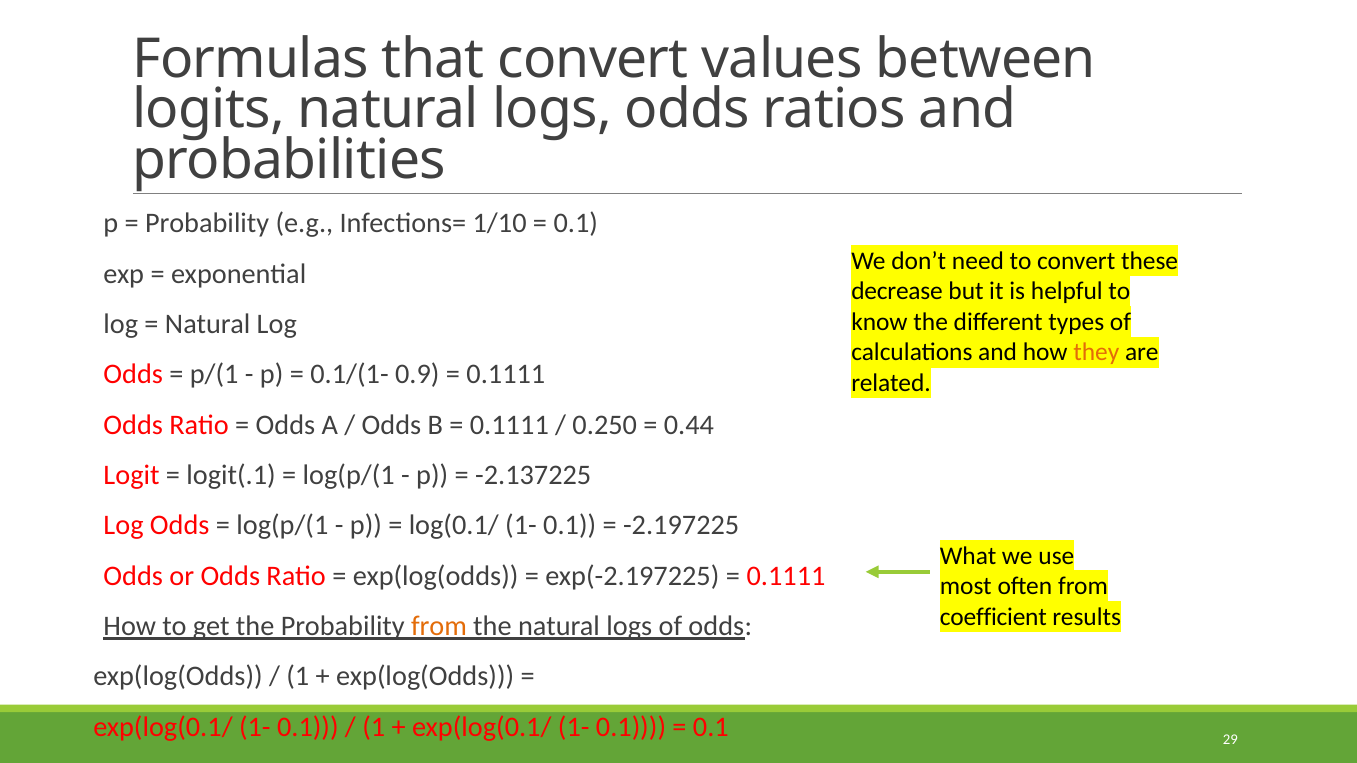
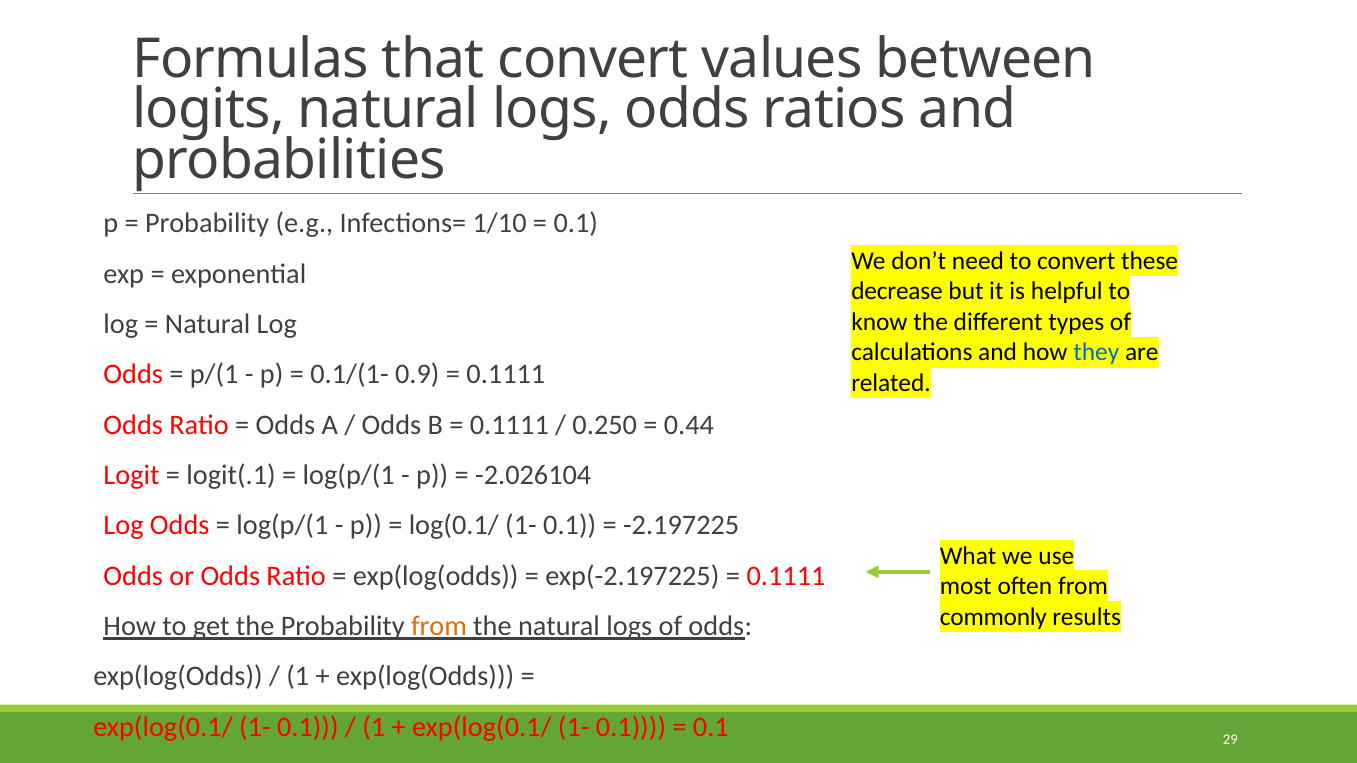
they colour: orange -> blue
-2.137225: -2.137225 -> -2.026104
coefficient: coefficient -> commonly
